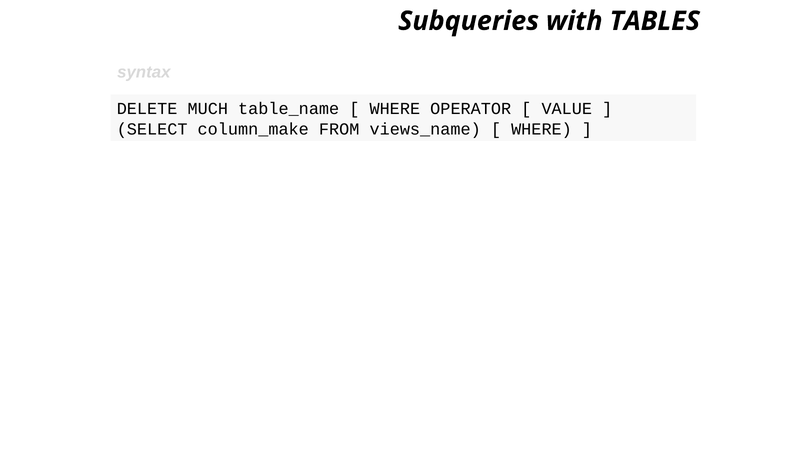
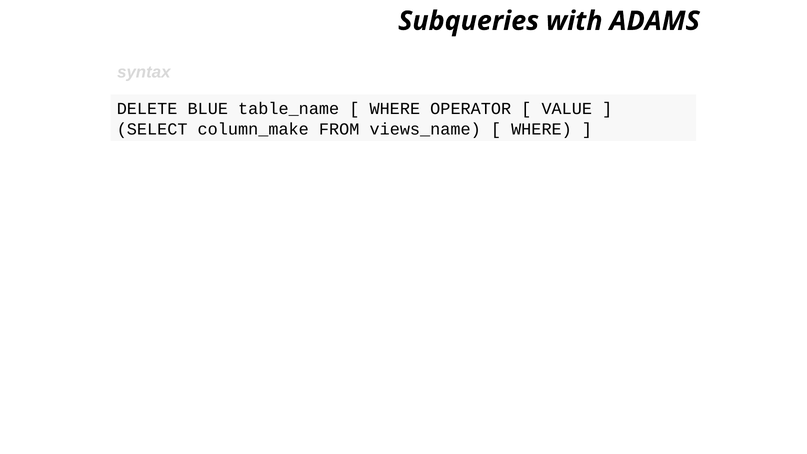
TABLES: TABLES -> ADAMS
MUCH: MUCH -> BLUE
